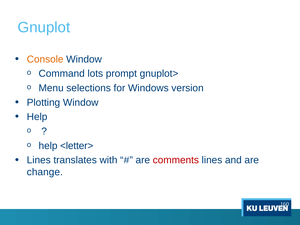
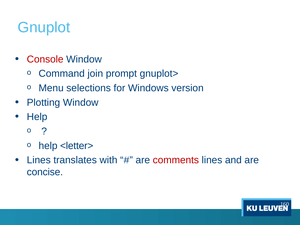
Console colour: orange -> red
lots: lots -> join
change: change -> concise
